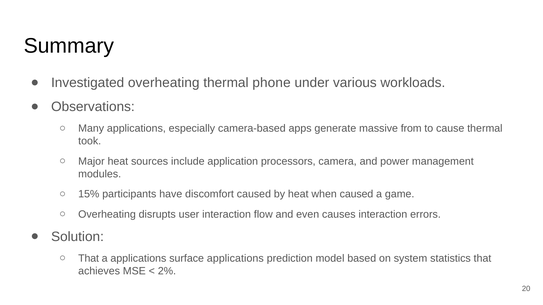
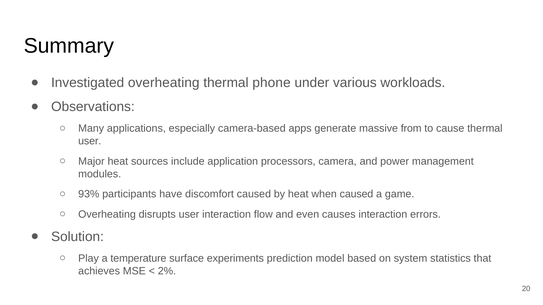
took at (90, 141): took -> user
15%: 15% -> 93%
That at (89, 259): That -> Play
a applications: applications -> temperature
surface applications: applications -> experiments
